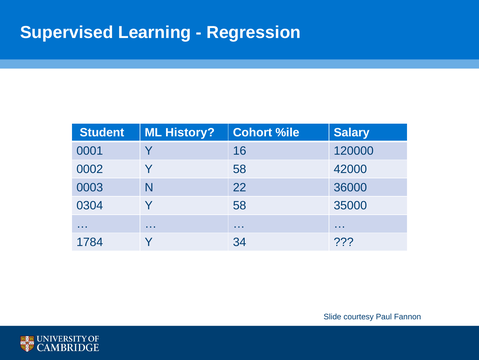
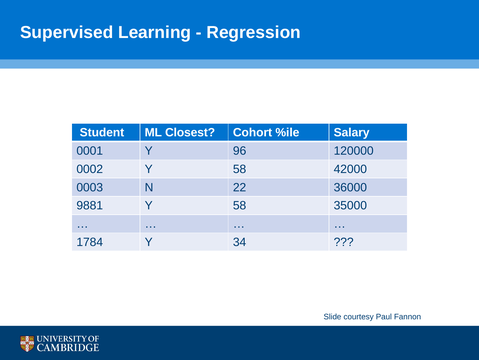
History: History -> Closest
16: 16 -> 96
0304: 0304 -> 9881
